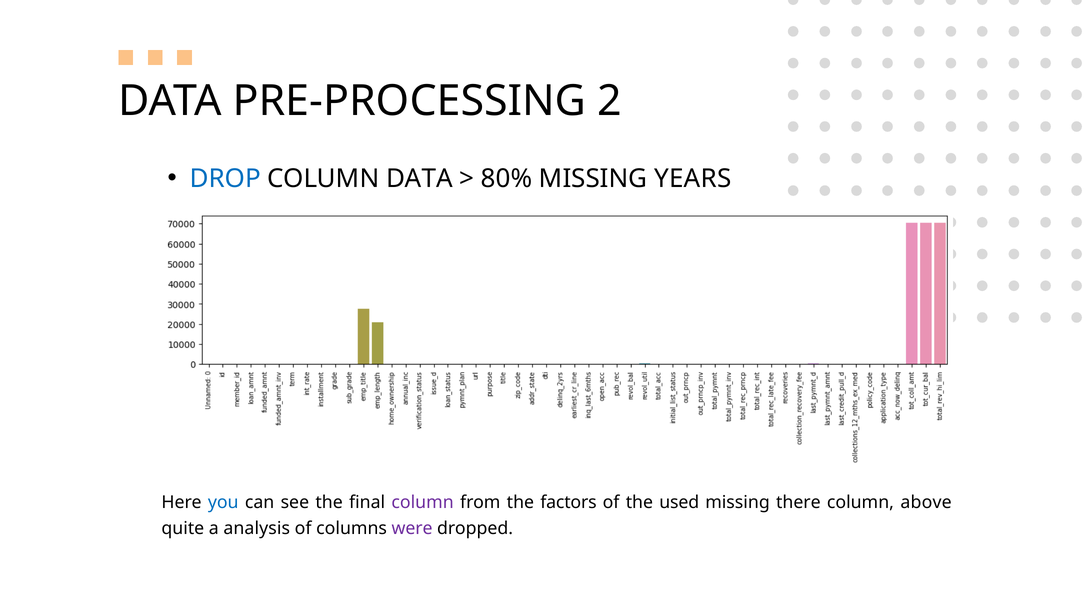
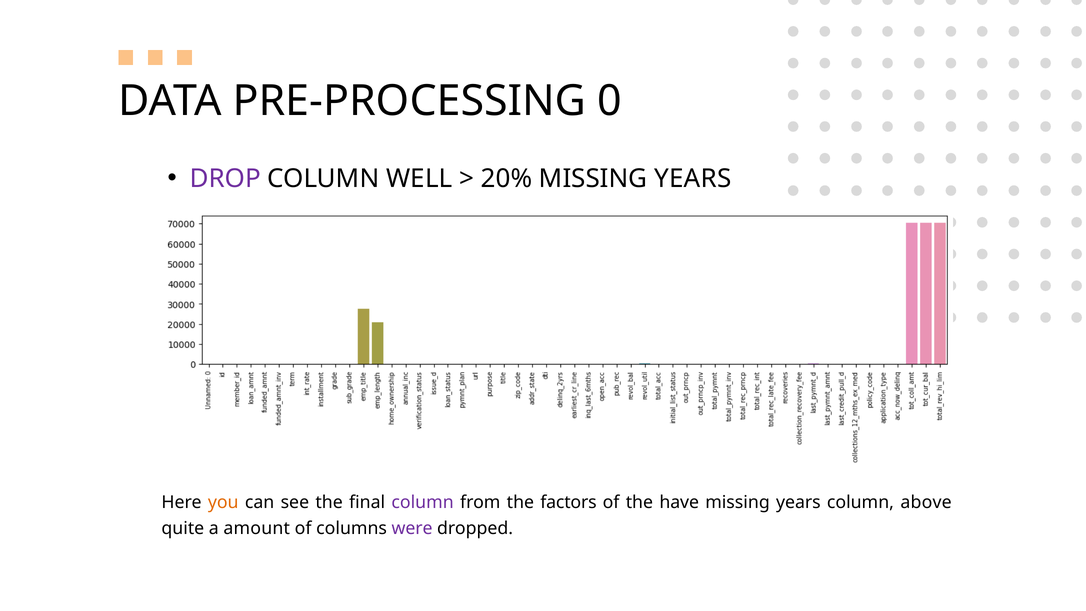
2: 2 -> 0
DROP colour: blue -> purple
COLUMN DATA: DATA -> WELL
80%: 80% -> 20%
you colour: blue -> orange
used: used -> have
there at (798, 502): there -> years
analysis: analysis -> amount
